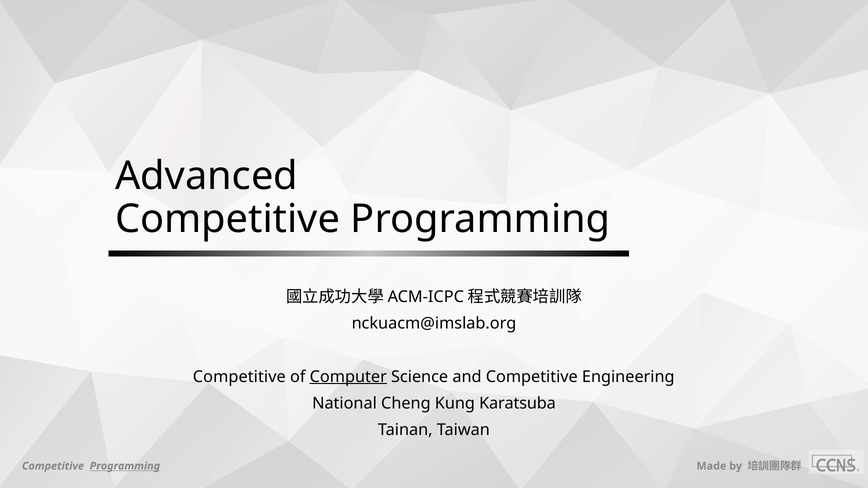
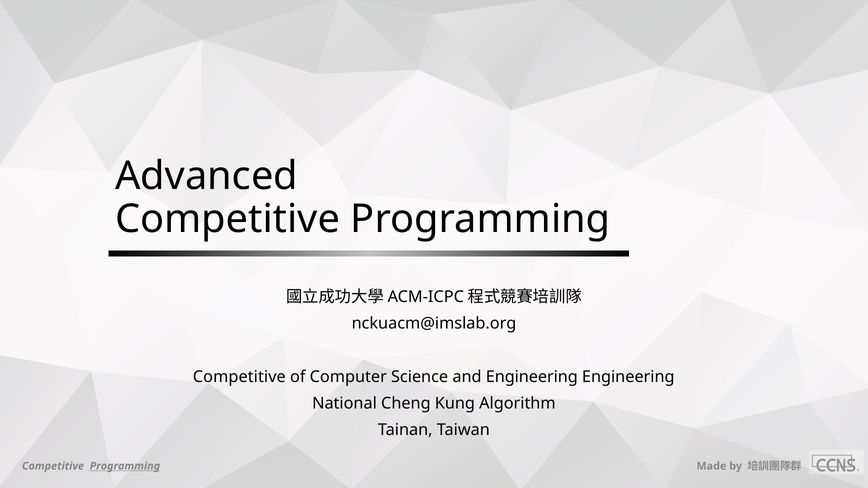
Computer underline: present -> none
and Competitive: Competitive -> Engineering
Karatsuba: Karatsuba -> Algorithm
